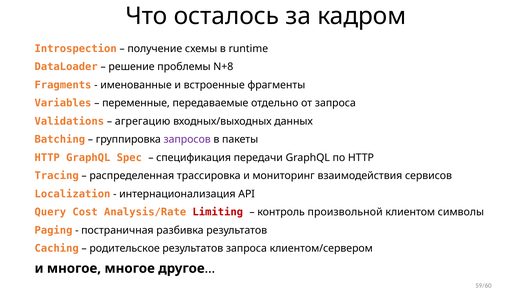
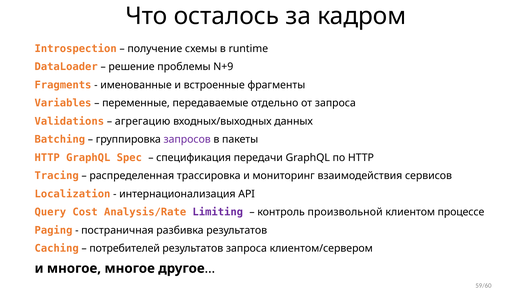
N+8: N+8 -> N+9
Limiting colour: red -> purple
символы: символы -> процессе
родительское: родительское -> потребителей
